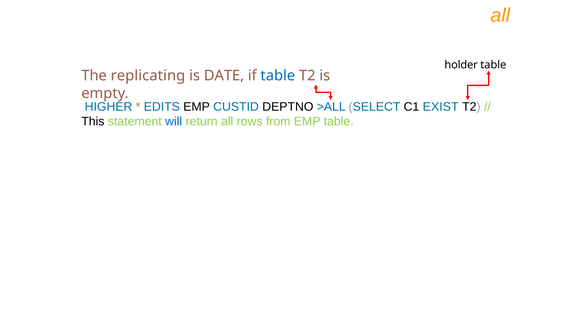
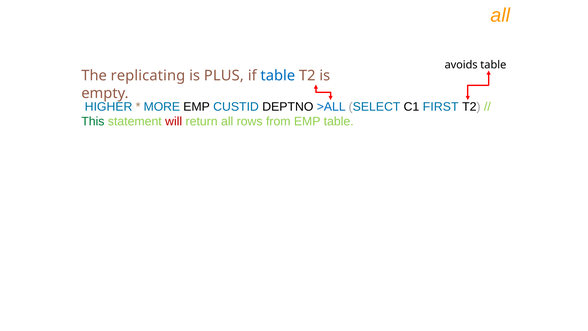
holder: holder -> avoids
DATE: DATE -> PLUS
EDITS: EDITS -> MORE
EXIST: EXIST -> FIRST
This colour: black -> green
will colour: blue -> red
